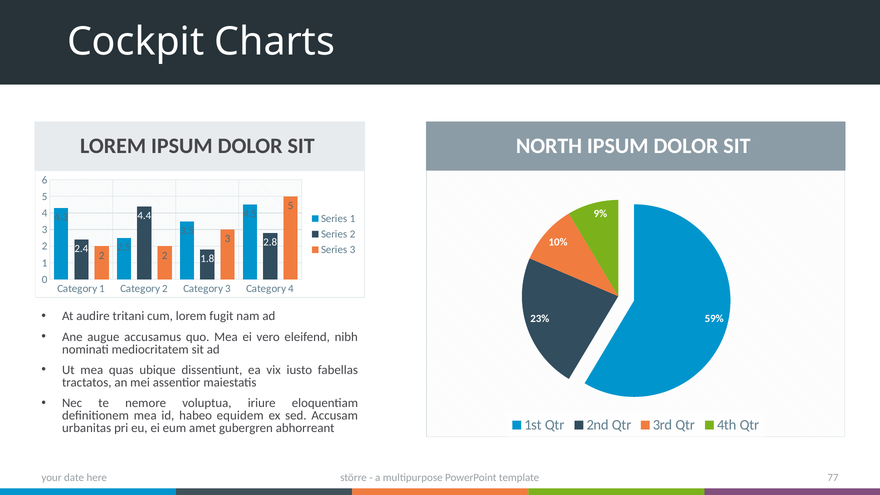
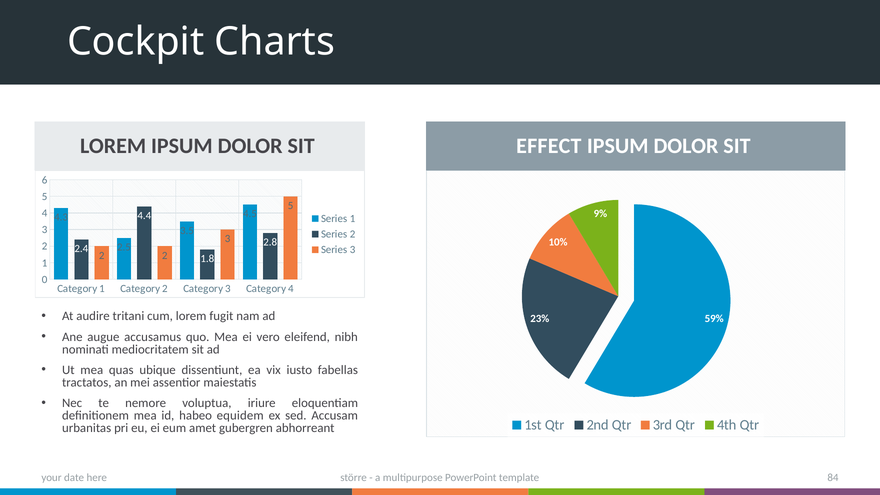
NORTH: NORTH -> EFFECT
77: 77 -> 84
